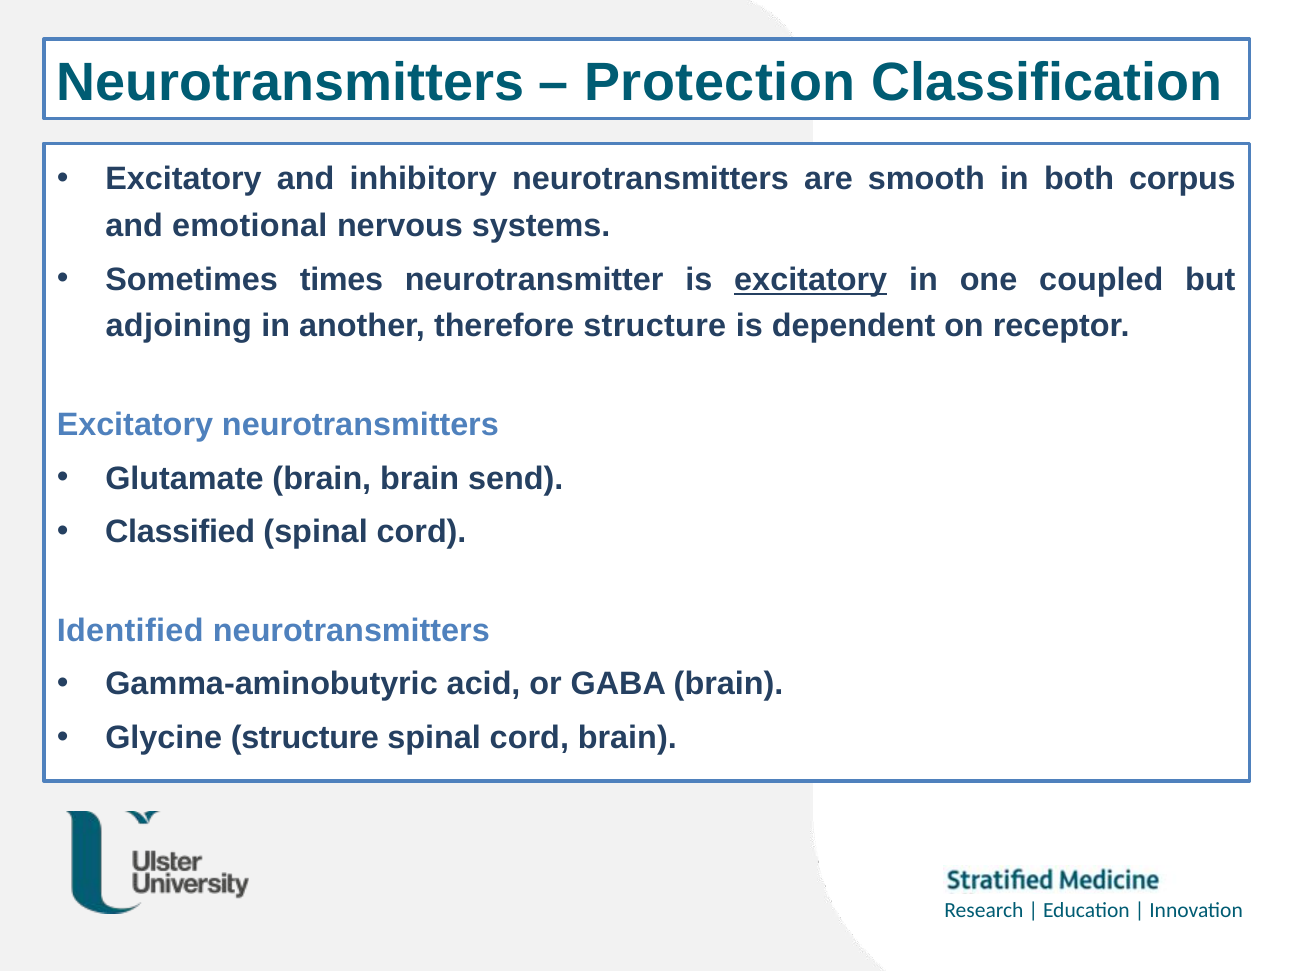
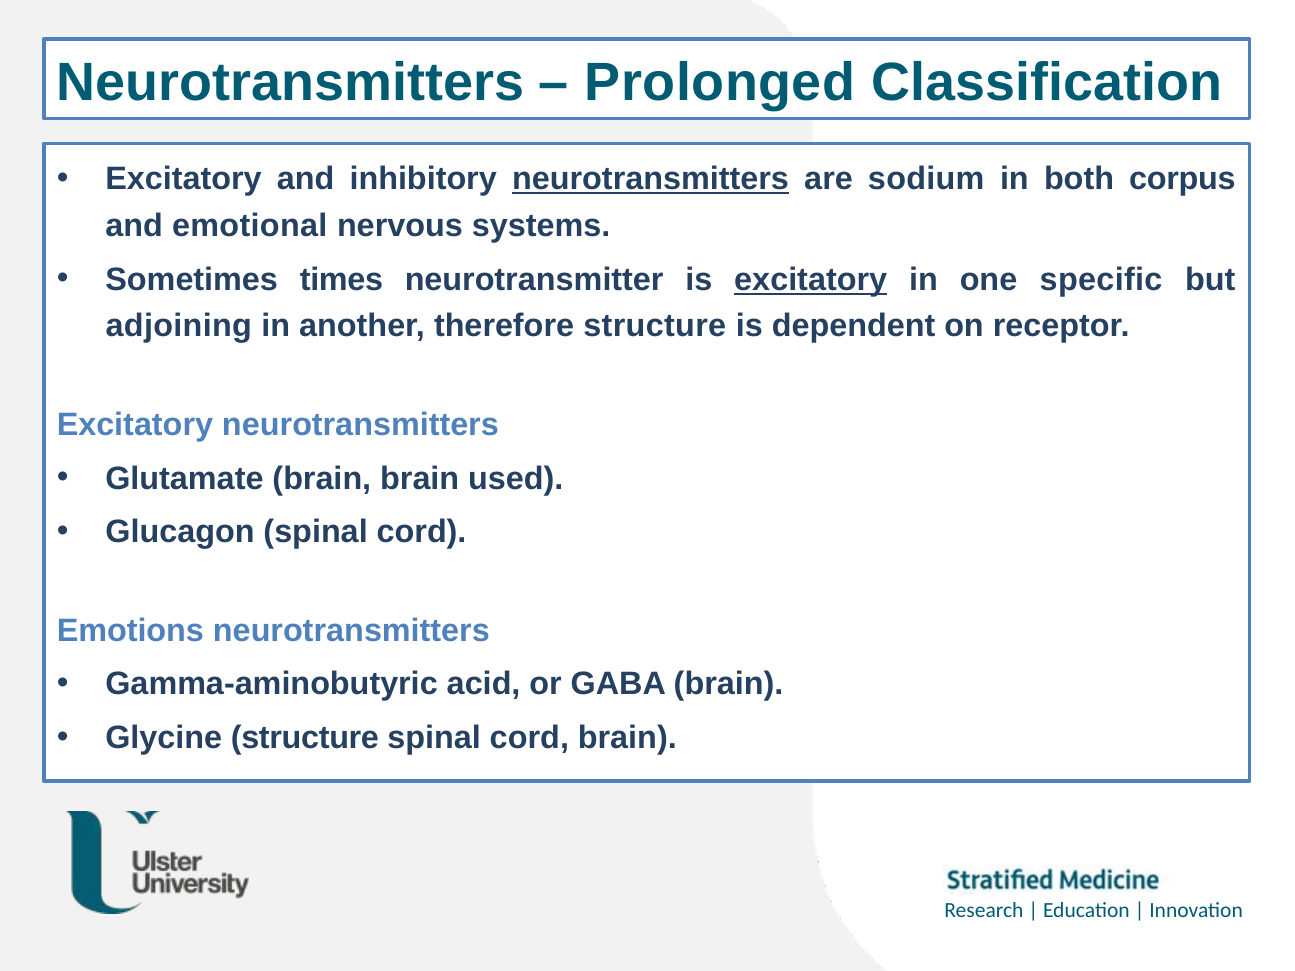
Protection: Protection -> Prolonged
neurotransmitters at (651, 179) underline: none -> present
smooth: smooth -> sodium
coupled: coupled -> specific
send: send -> used
Classified: Classified -> Glucagon
Identified: Identified -> Emotions
